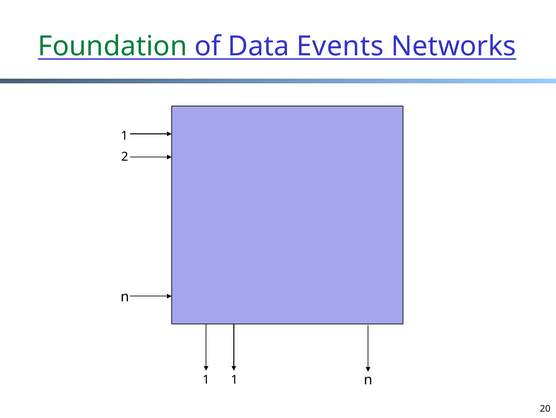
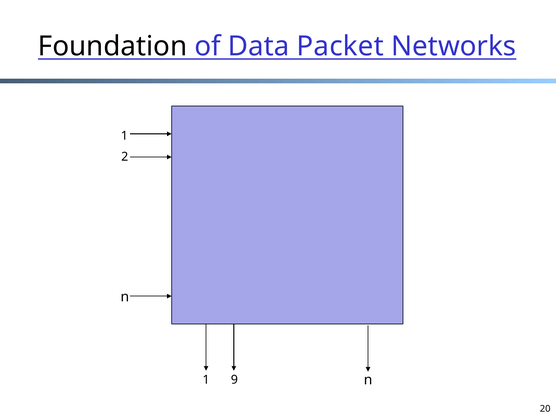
Foundation colour: green -> black
Events: Events -> Packet
1 1: 1 -> 9
